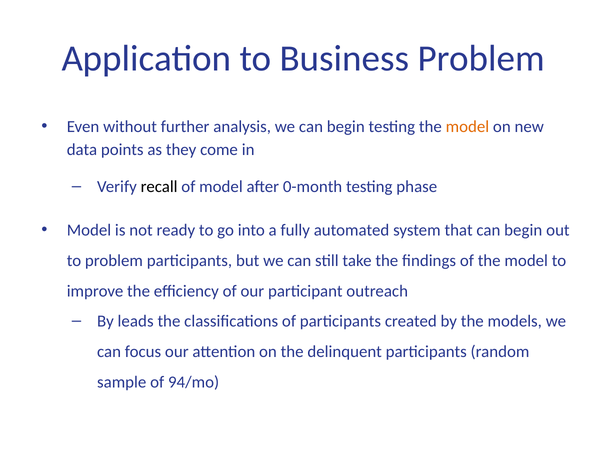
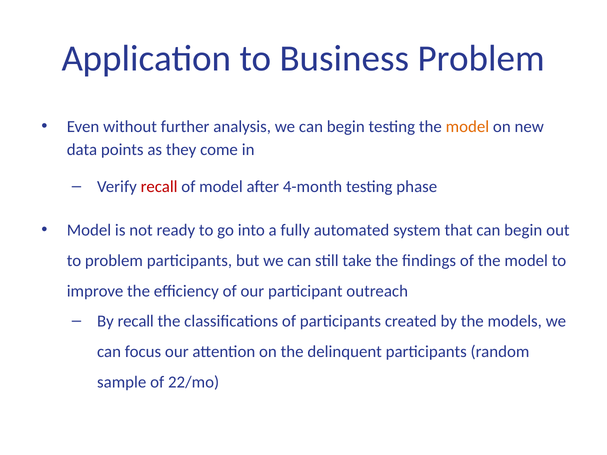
recall at (159, 187) colour: black -> red
0-month: 0-month -> 4-month
By leads: leads -> recall
94/mo: 94/mo -> 22/mo
